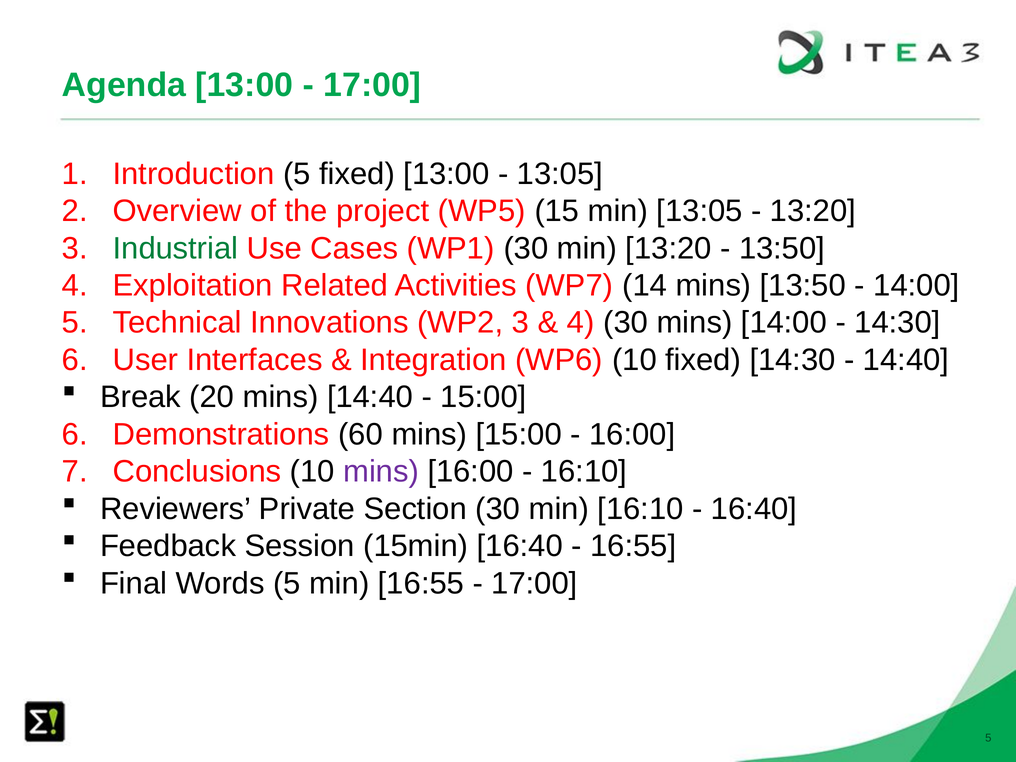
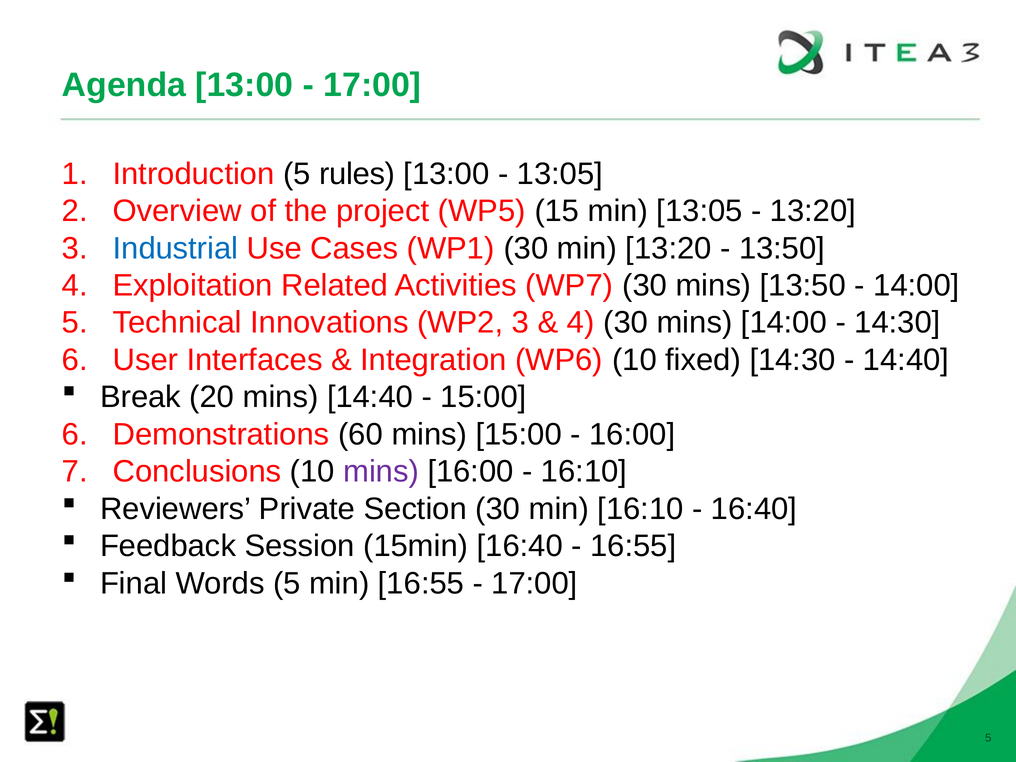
5 fixed: fixed -> rules
Industrial colour: green -> blue
WP7 14: 14 -> 30
